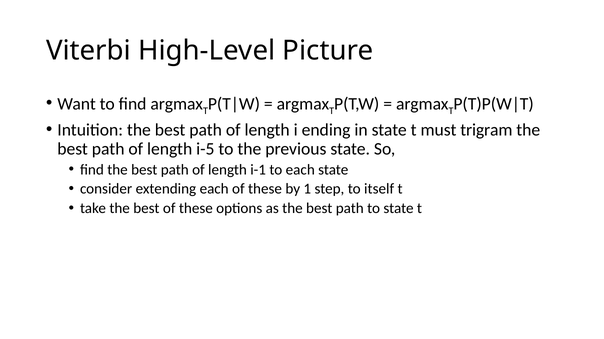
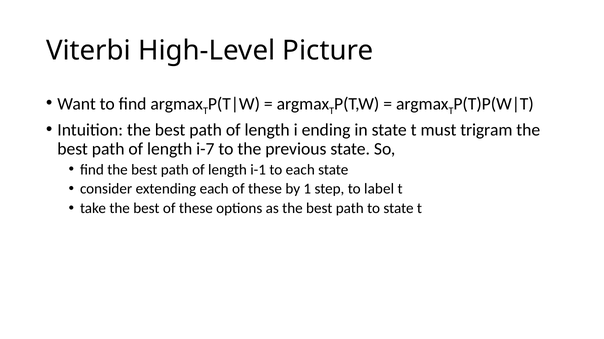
i-5: i-5 -> i-7
itself: itself -> label
